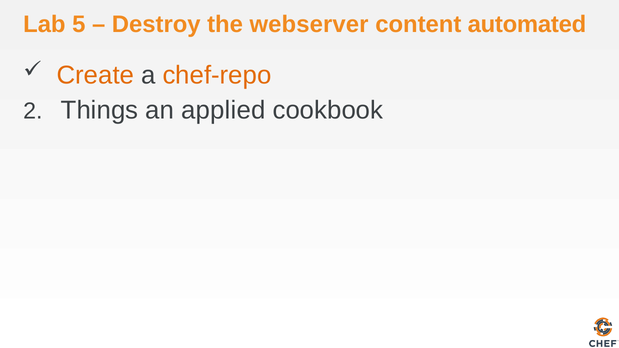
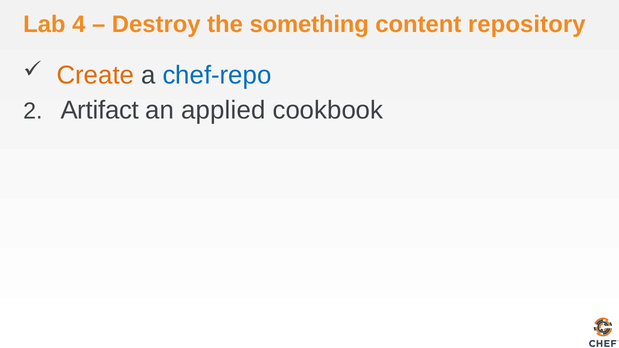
5: 5 -> 4
webserver: webserver -> something
automated: automated -> repository
chef-repo colour: orange -> blue
Things: Things -> Artifact
